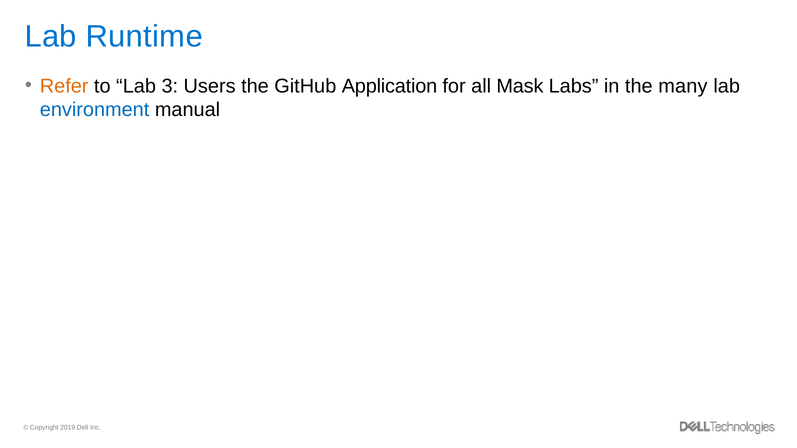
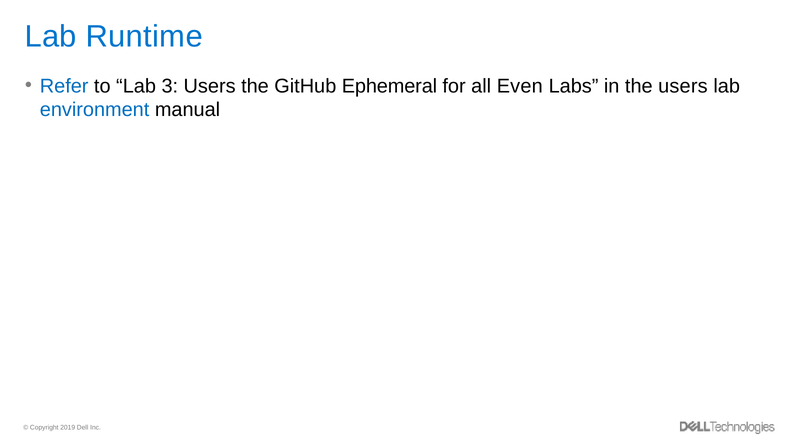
Refer colour: orange -> blue
Application: Application -> Ephemeral
Mask: Mask -> Even
the many: many -> users
